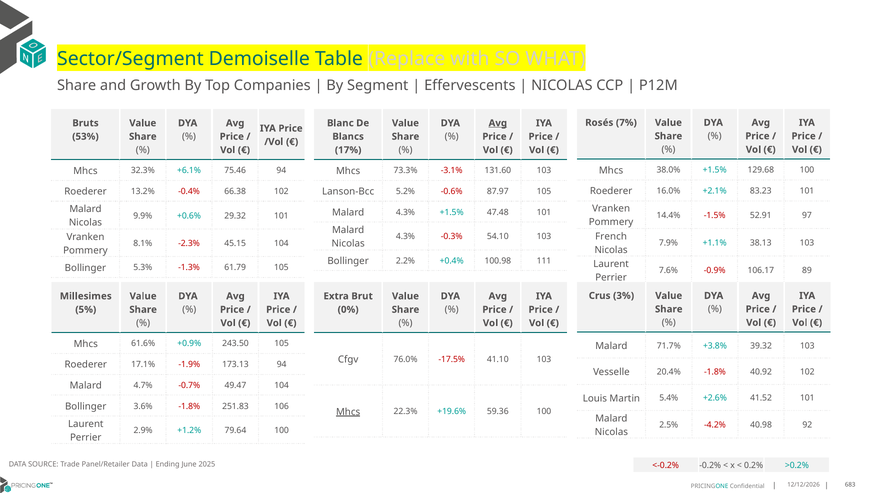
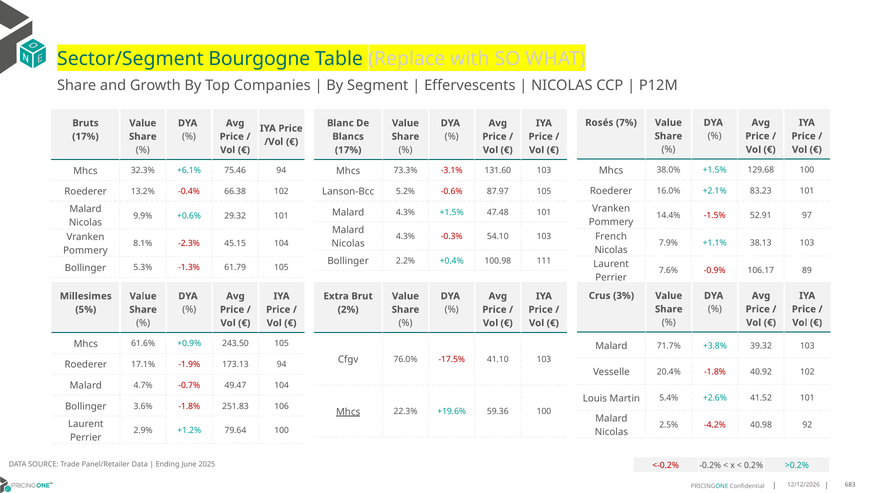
Demoiselle: Demoiselle -> Bourgogne
Avg at (498, 123) underline: present -> none
53% at (85, 137): 53% -> 17%
0%: 0% -> 2%
